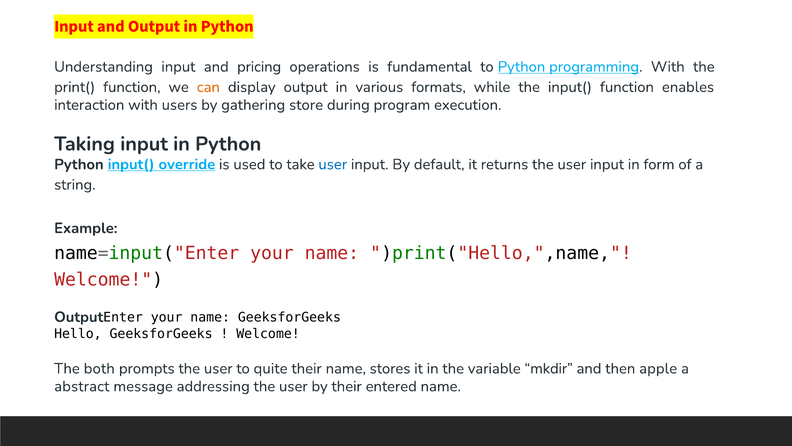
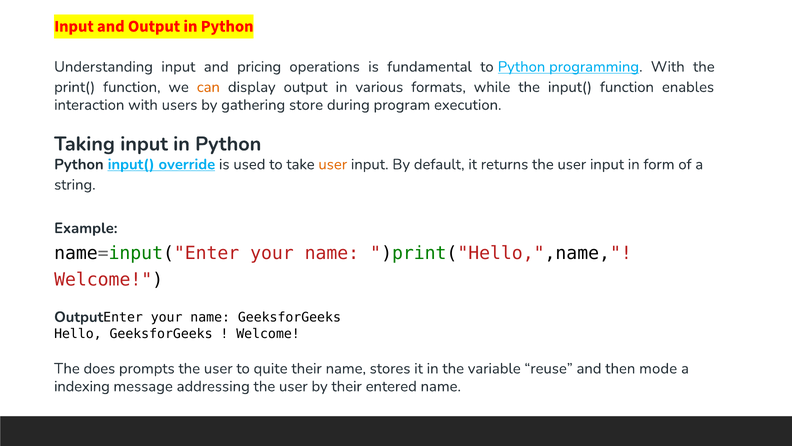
user at (333, 164) colour: blue -> orange
both: both -> does
mkdir: mkdir -> reuse
apple: apple -> mode
abstract: abstract -> indexing
